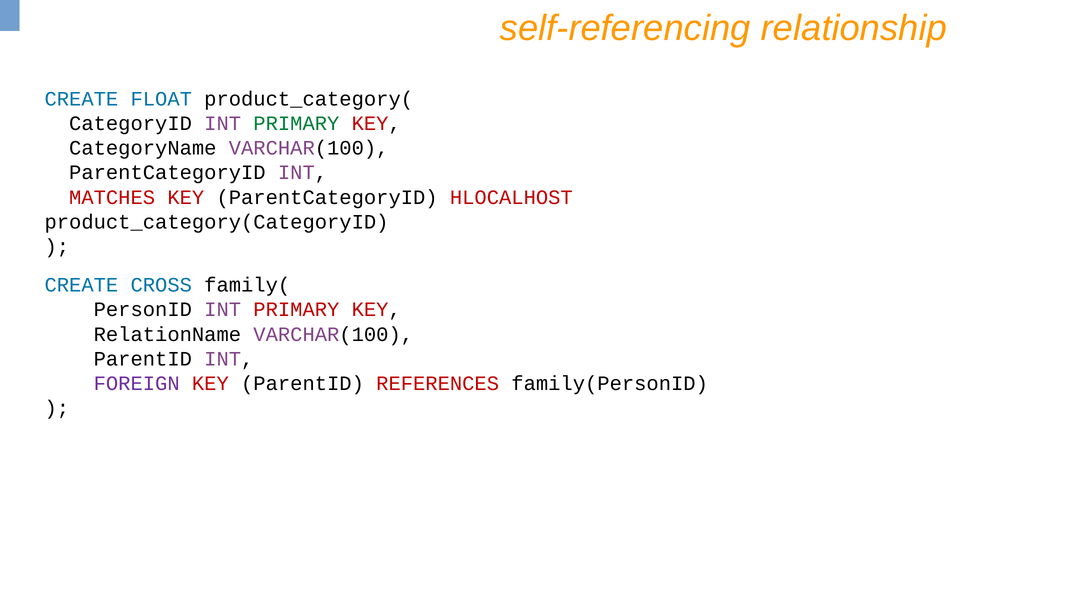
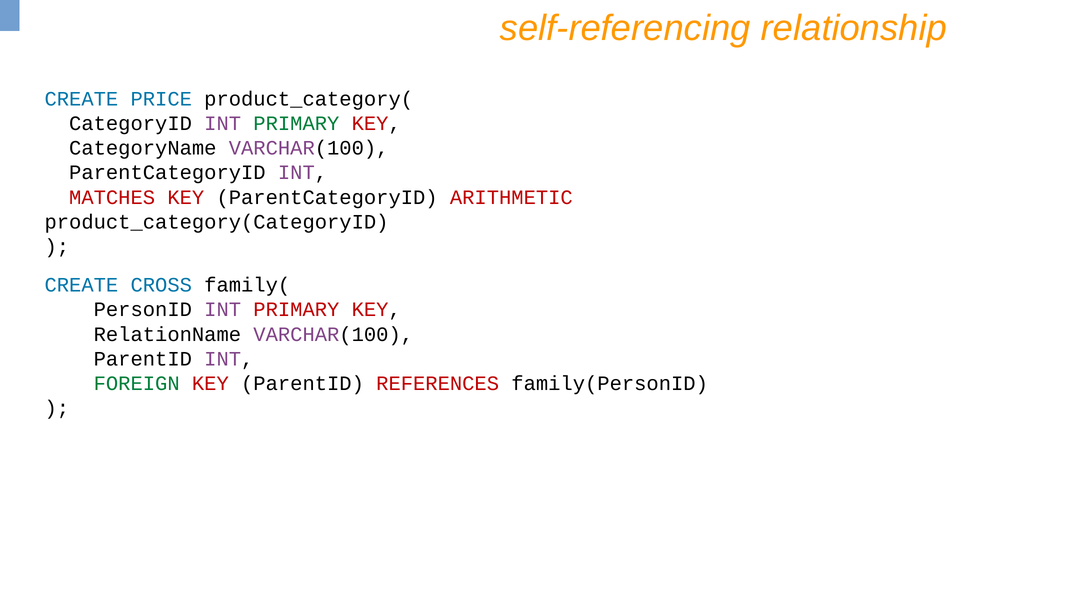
FLOAT: FLOAT -> PRICE
HLOCALHOST: HLOCALHOST -> ARITHMETIC
FOREIGN colour: purple -> green
